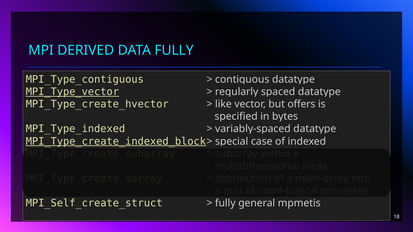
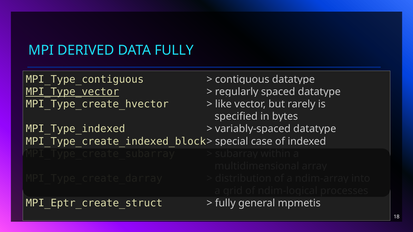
offers: offers -> rarely
MPI_Type_create_indexed_block underline: present -> none
MPI_Self_create_struct: MPI_Self_create_struct -> MPI_Eptr_create_struct
